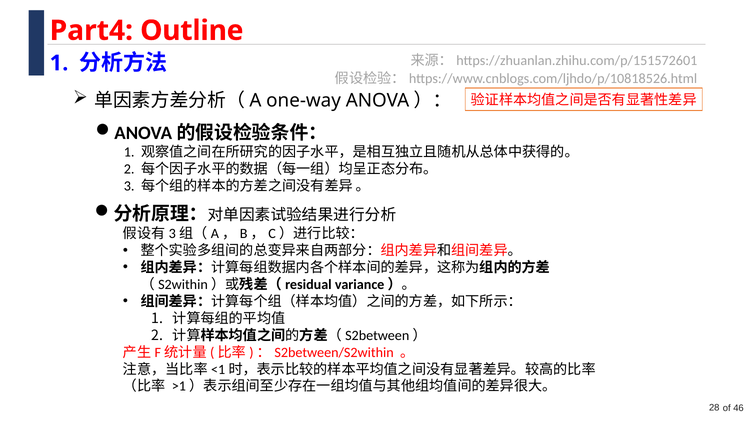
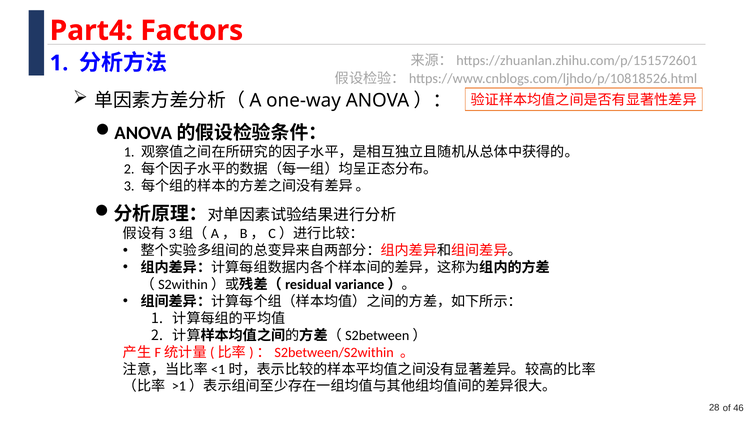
Outline: Outline -> Factors
